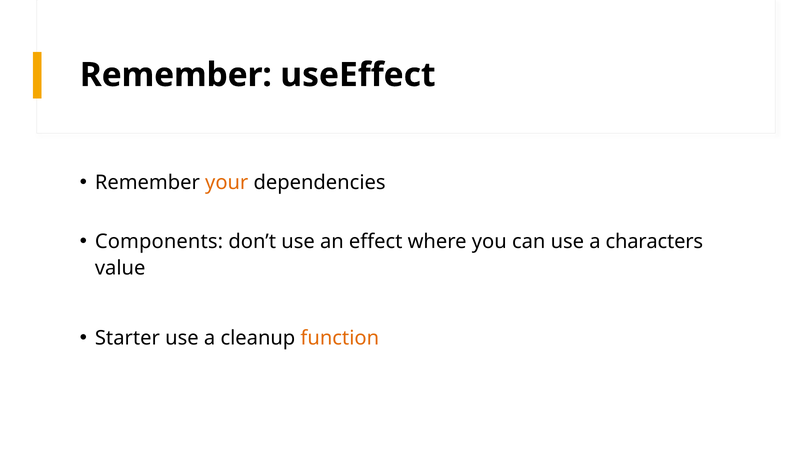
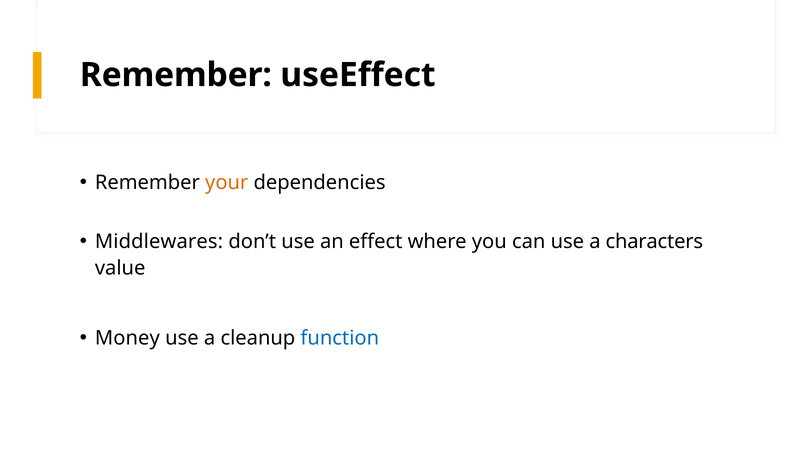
Components: Components -> Middlewares
Starter: Starter -> Money
function colour: orange -> blue
